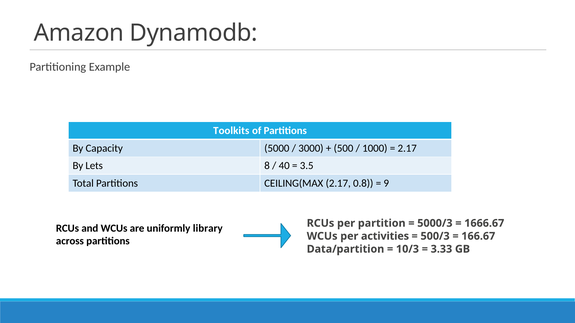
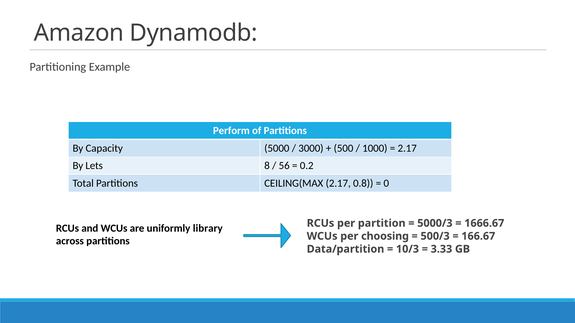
Toolkits: Toolkits -> Perform
40: 40 -> 56
3.5: 3.5 -> 0.2
9: 9 -> 0
activities: activities -> choosing
